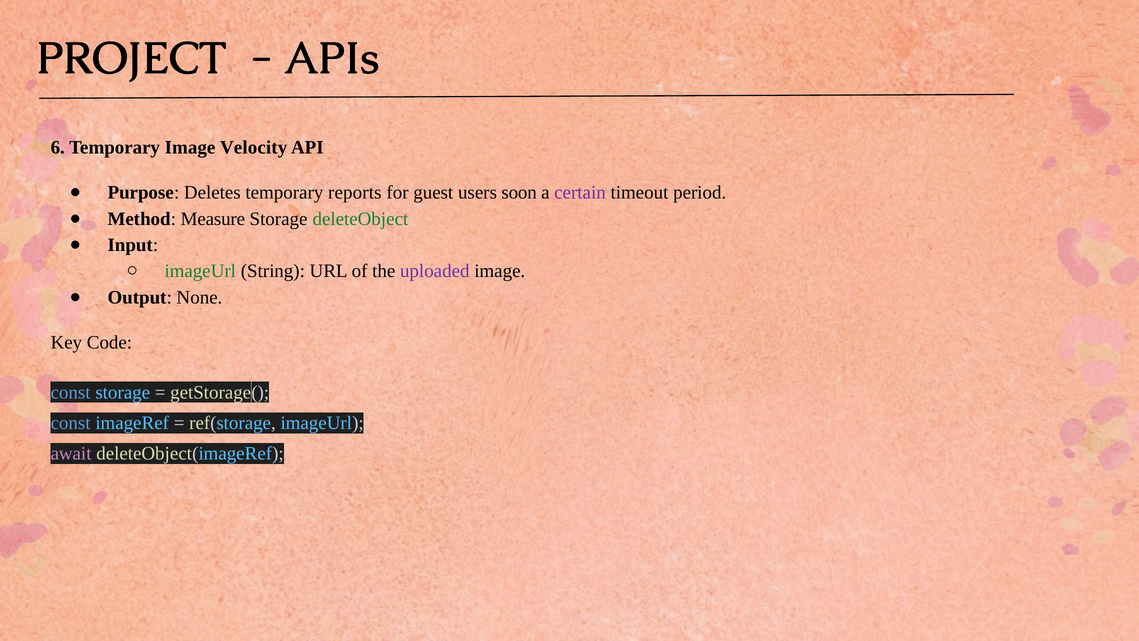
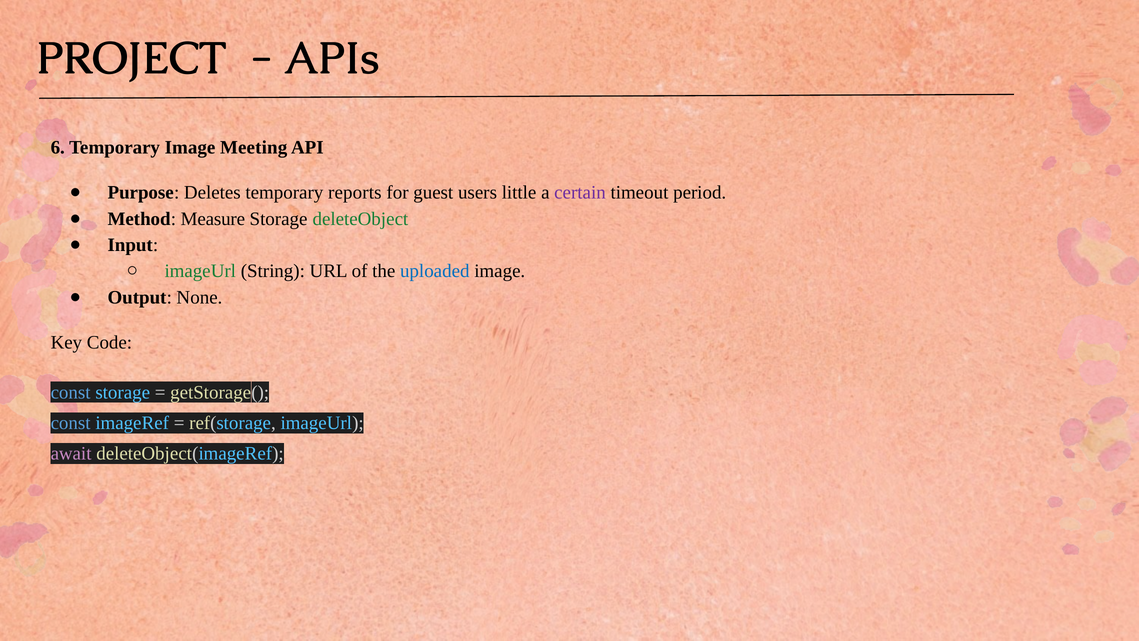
Velocity: Velocity -> Meeting
soon: soon -> little
uploaded colour: purple -> blue
